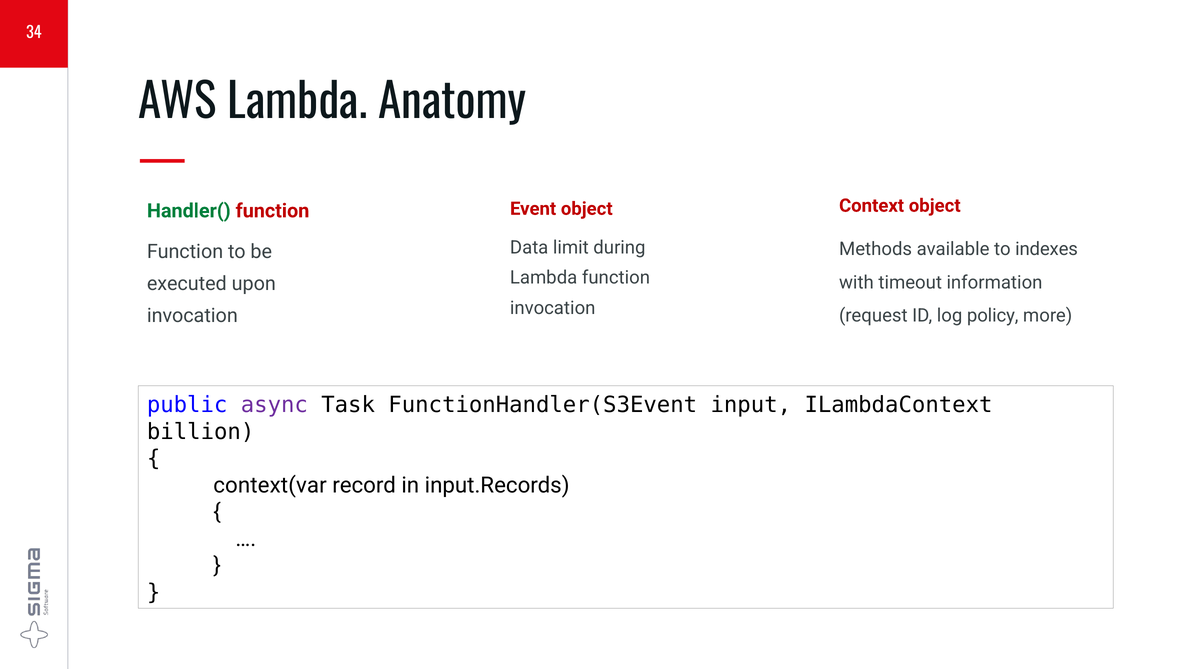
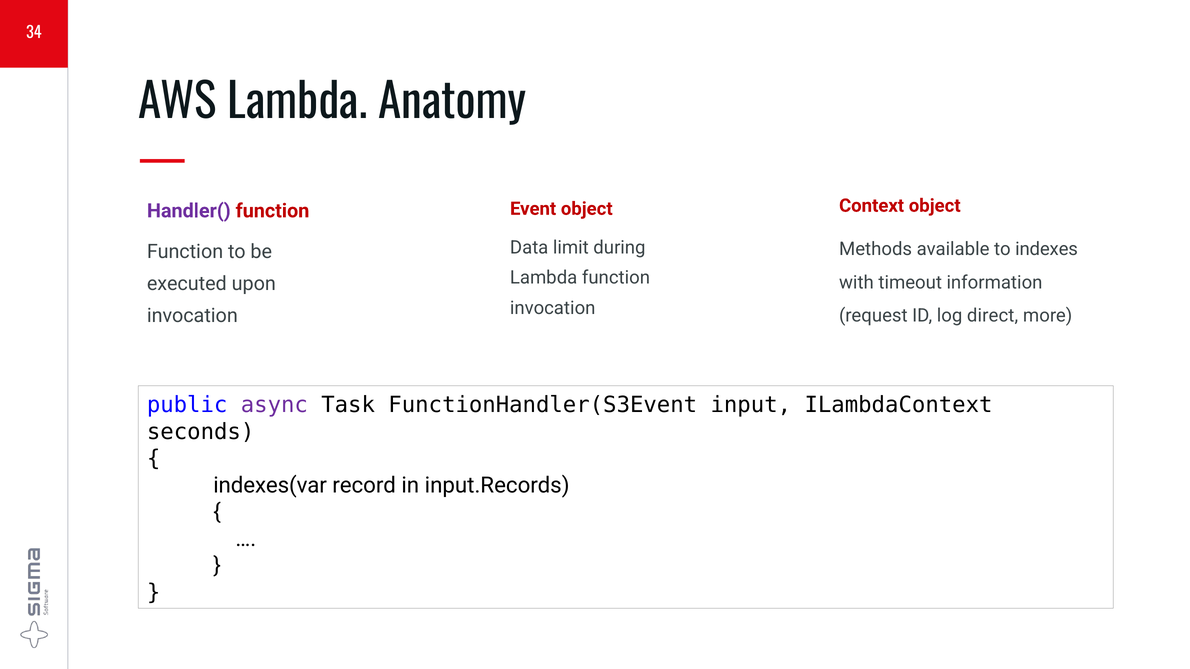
Handler( colour: green -> purple
policy: policy -> direct
billion: billion -> seconds
context(var: context(var -> indexes(var
